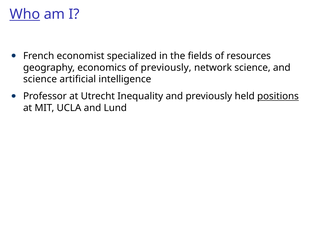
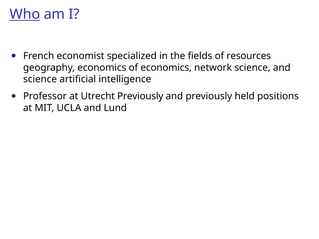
of previously: previously -> economics
Utrecht Inequality: Inequality -> Previously
positions underline: present -> none
